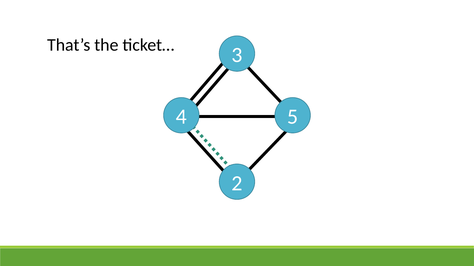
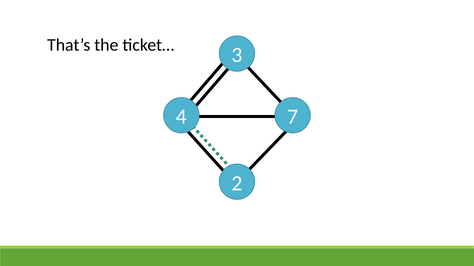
5: 5 -> 7
